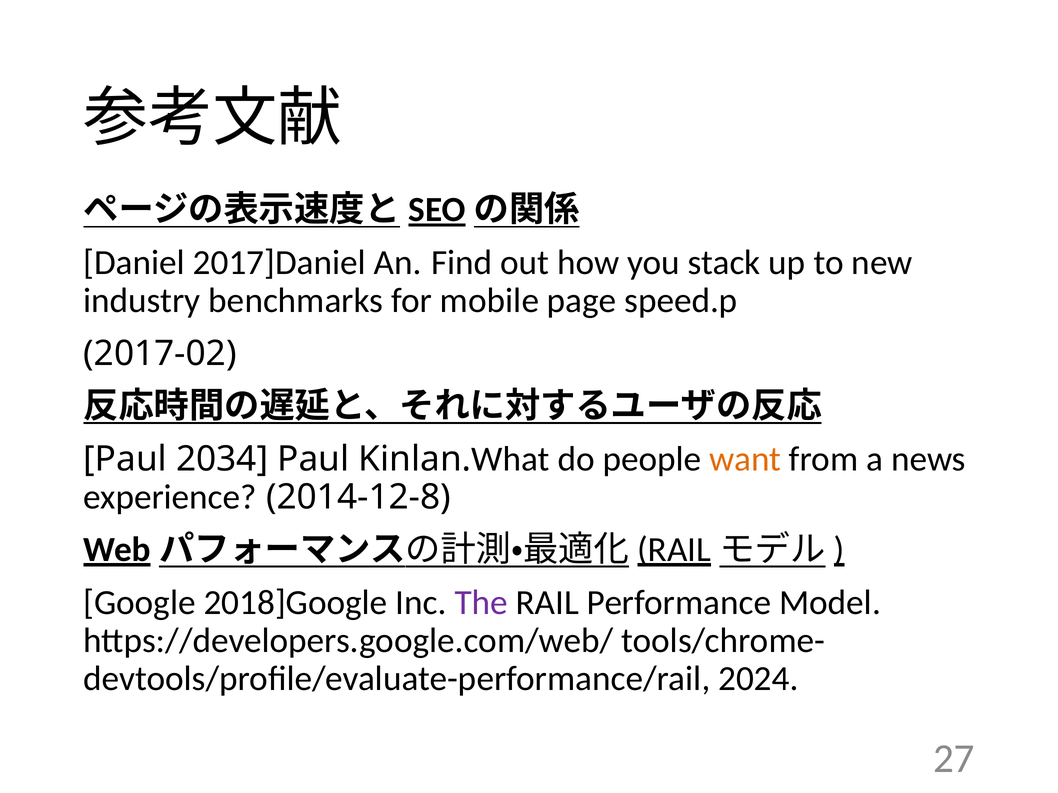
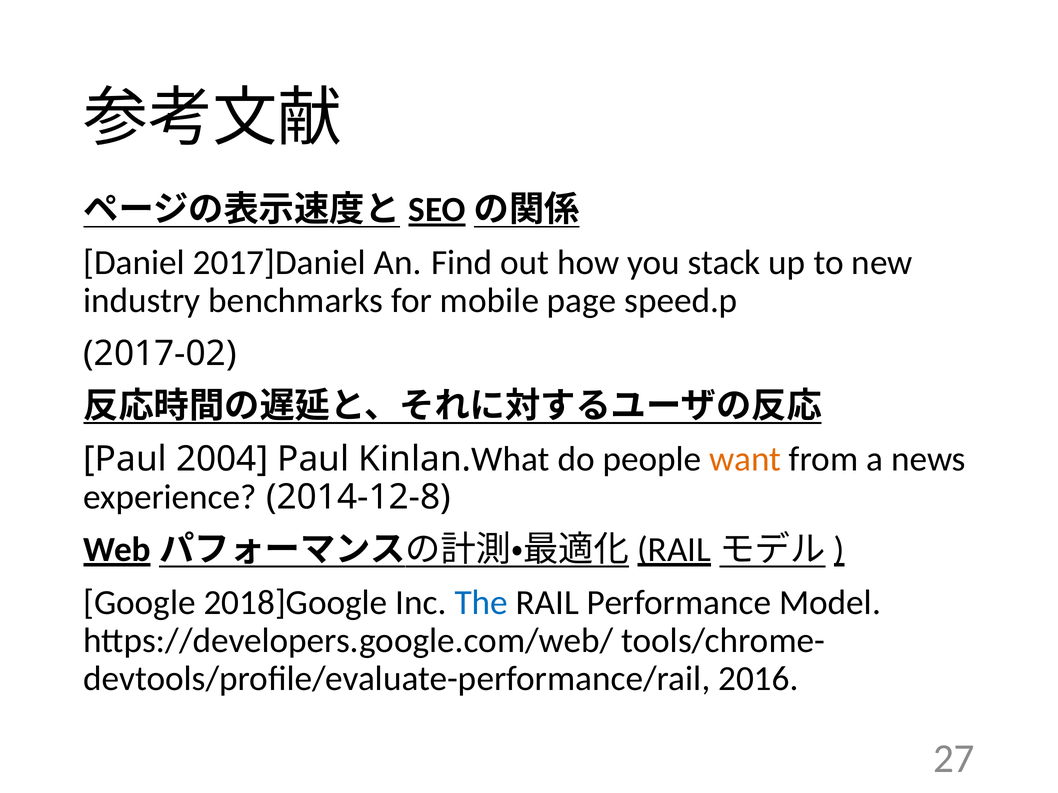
2034: 2034 -> 2004
The colour: purple -> blue
2024: 2024 -> 2016
